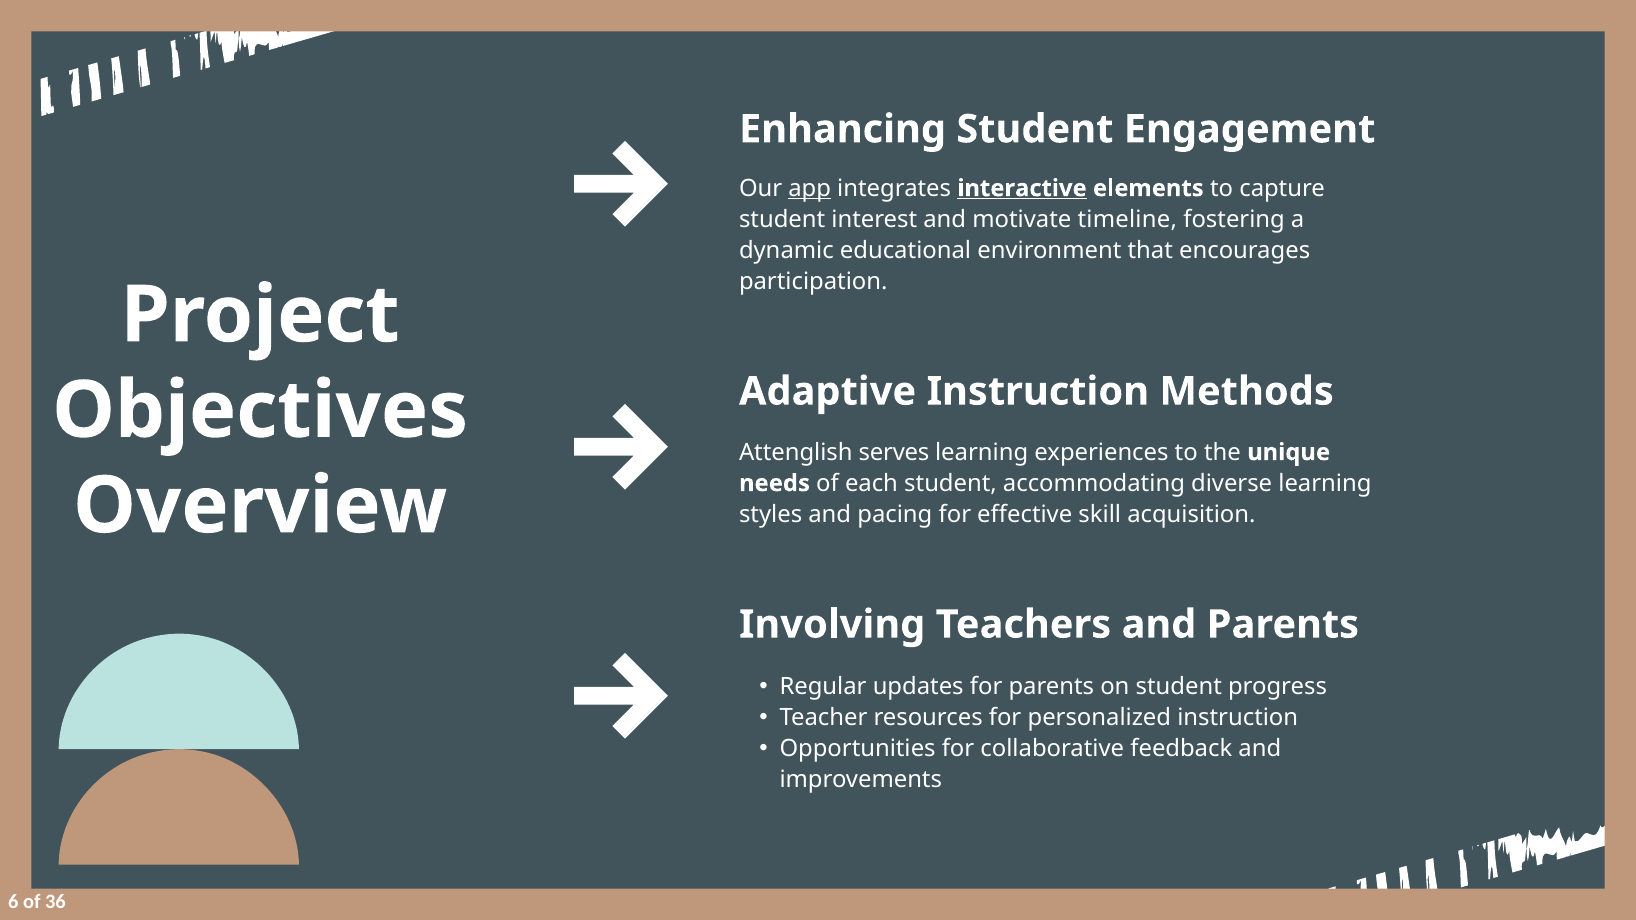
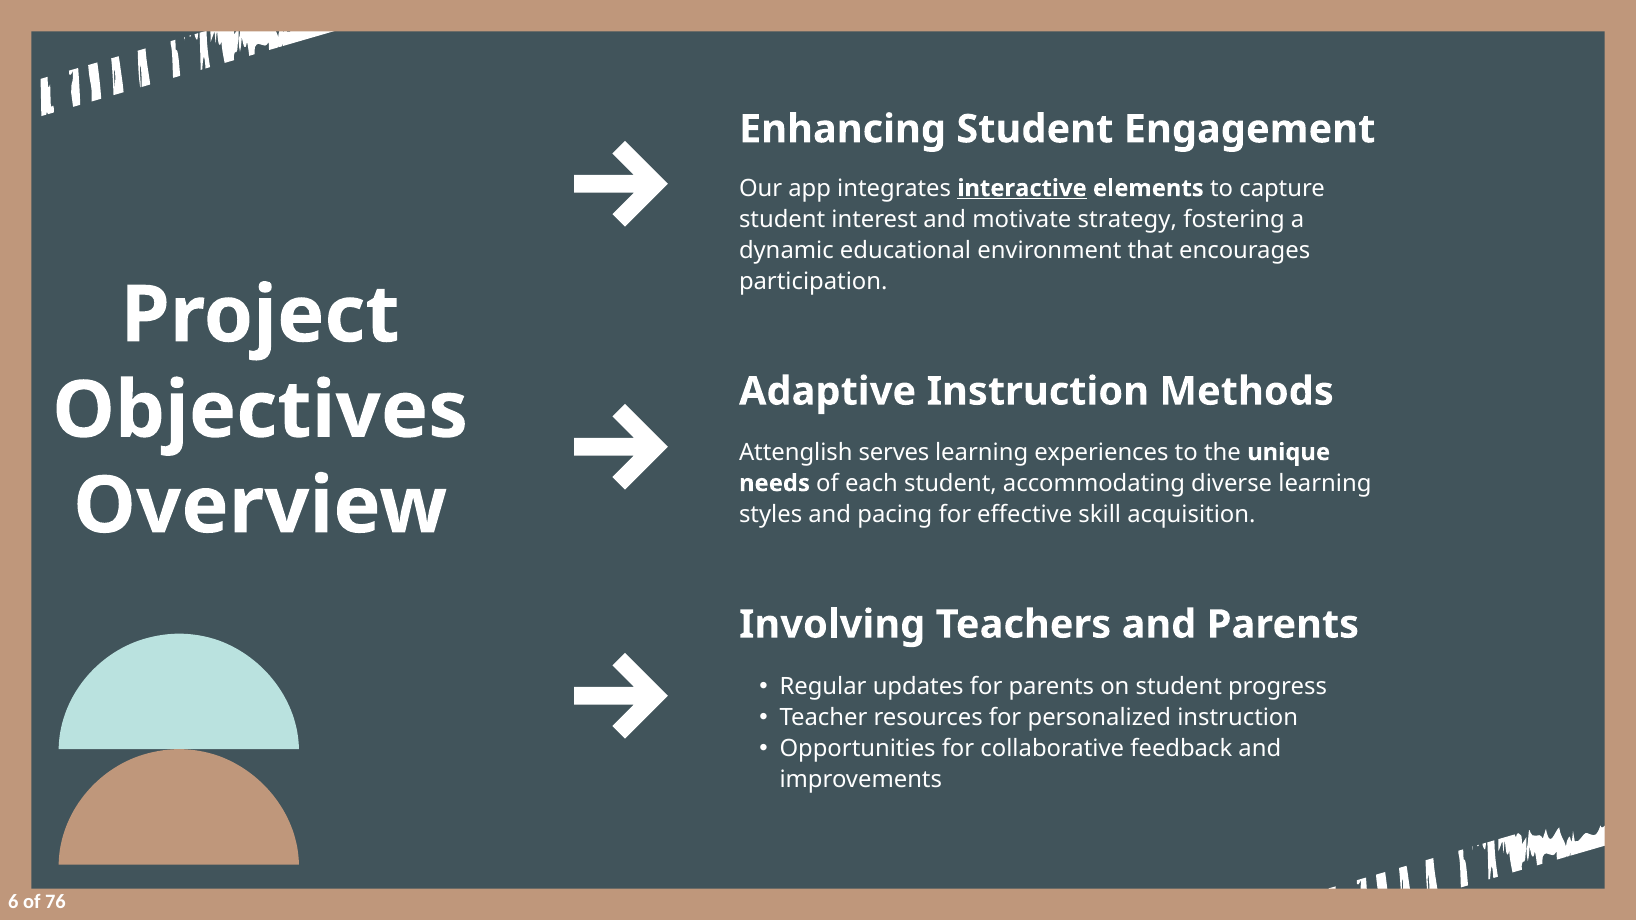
app underline: present -> none
timeline: timeline -> strategy
36: 36 -> 76
